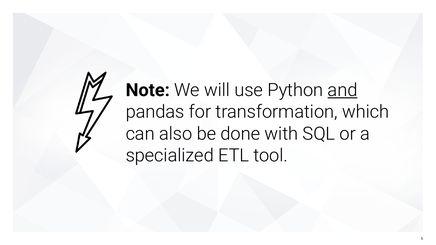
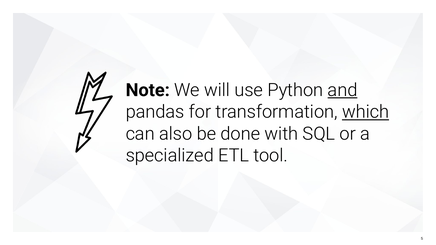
which underline: none -> present
